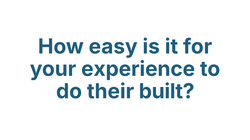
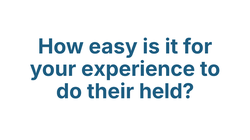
built: built -> held
